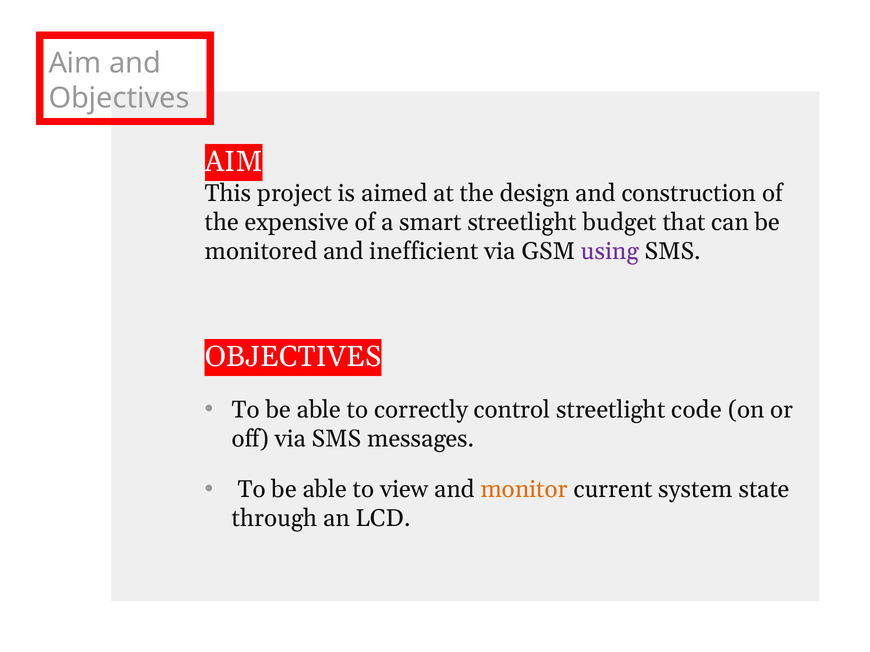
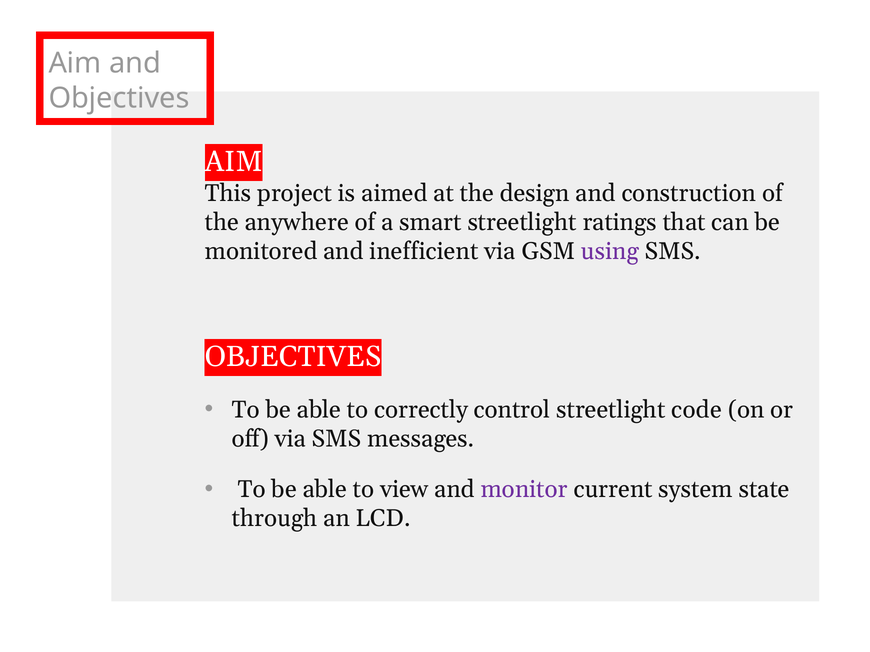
expensive: expensive -> anywhere
budget: budget -> ratings
monitor colour: orange -> purple
